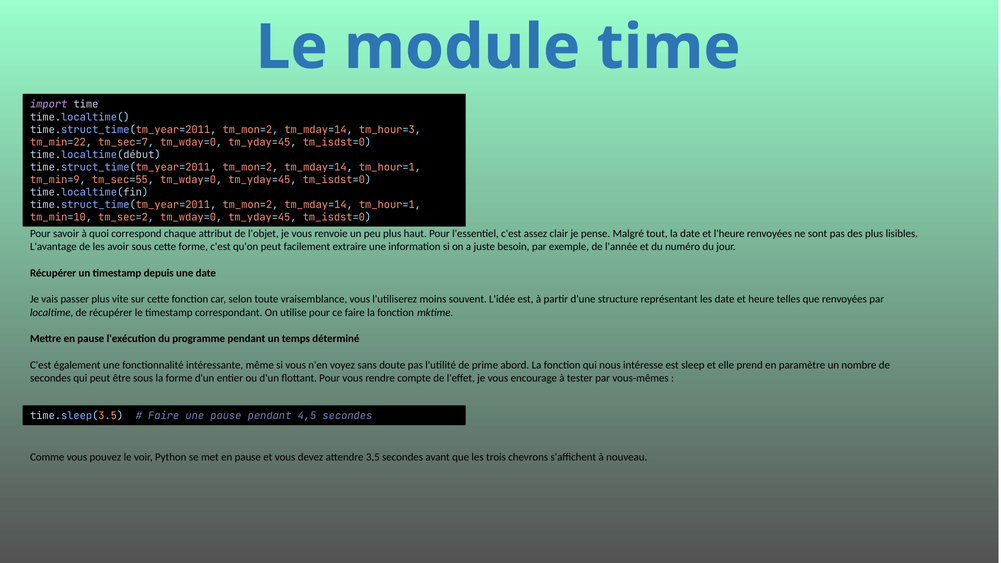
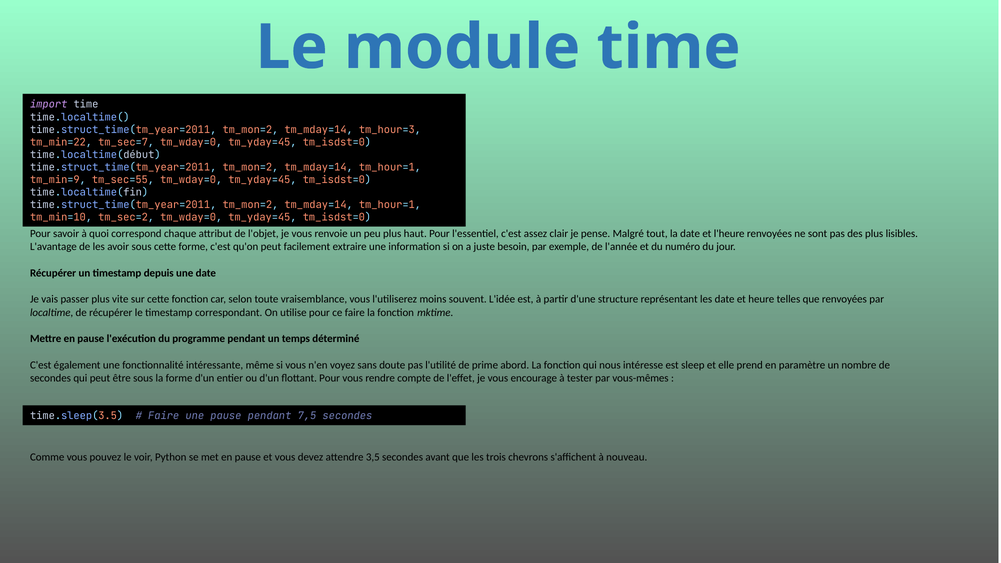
4,5: 4,5 -> 7,5
